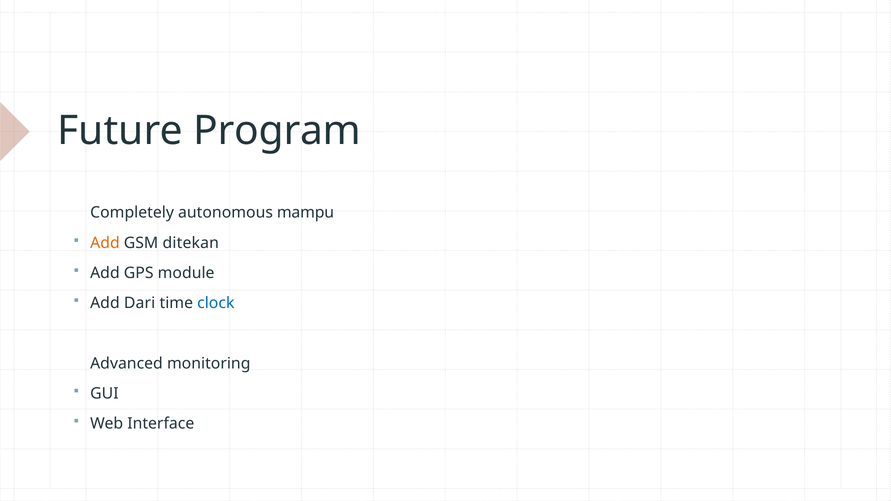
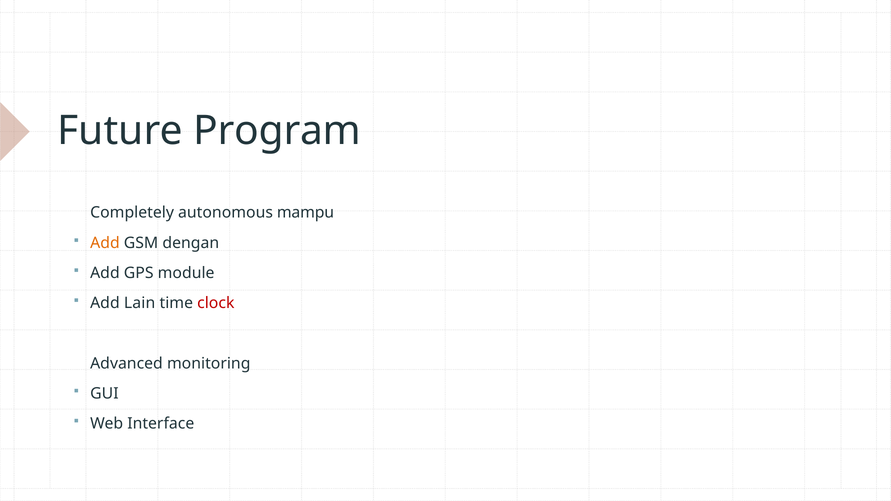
ditekan: ditekan -> dengan
Dari: Dari -> Lain
clock colour: blue -> red
